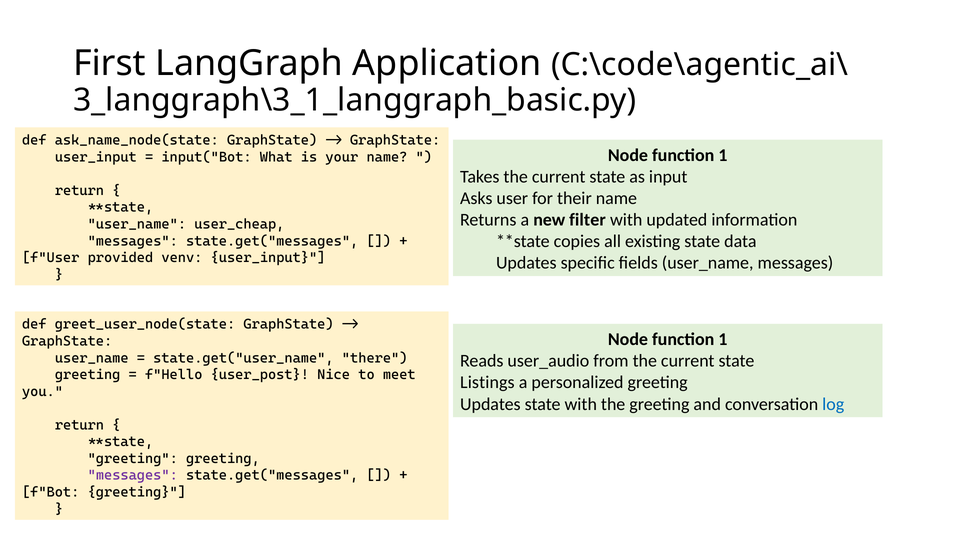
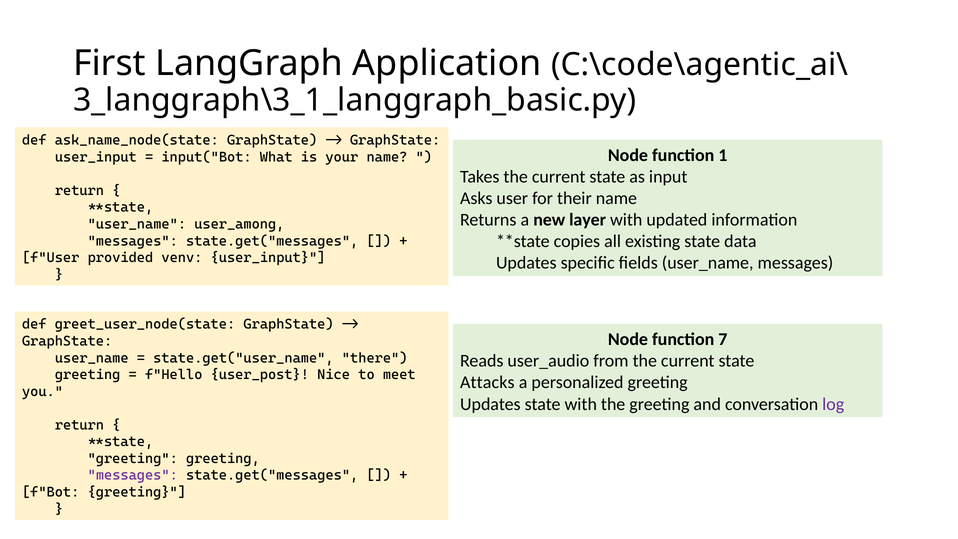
filter: filter -> layer
user_cheap: user_cheap -> user_among
1 at (723, 339): 1 -> 7
Listings: Listings -> Attacks
log colour: blue -> purple
